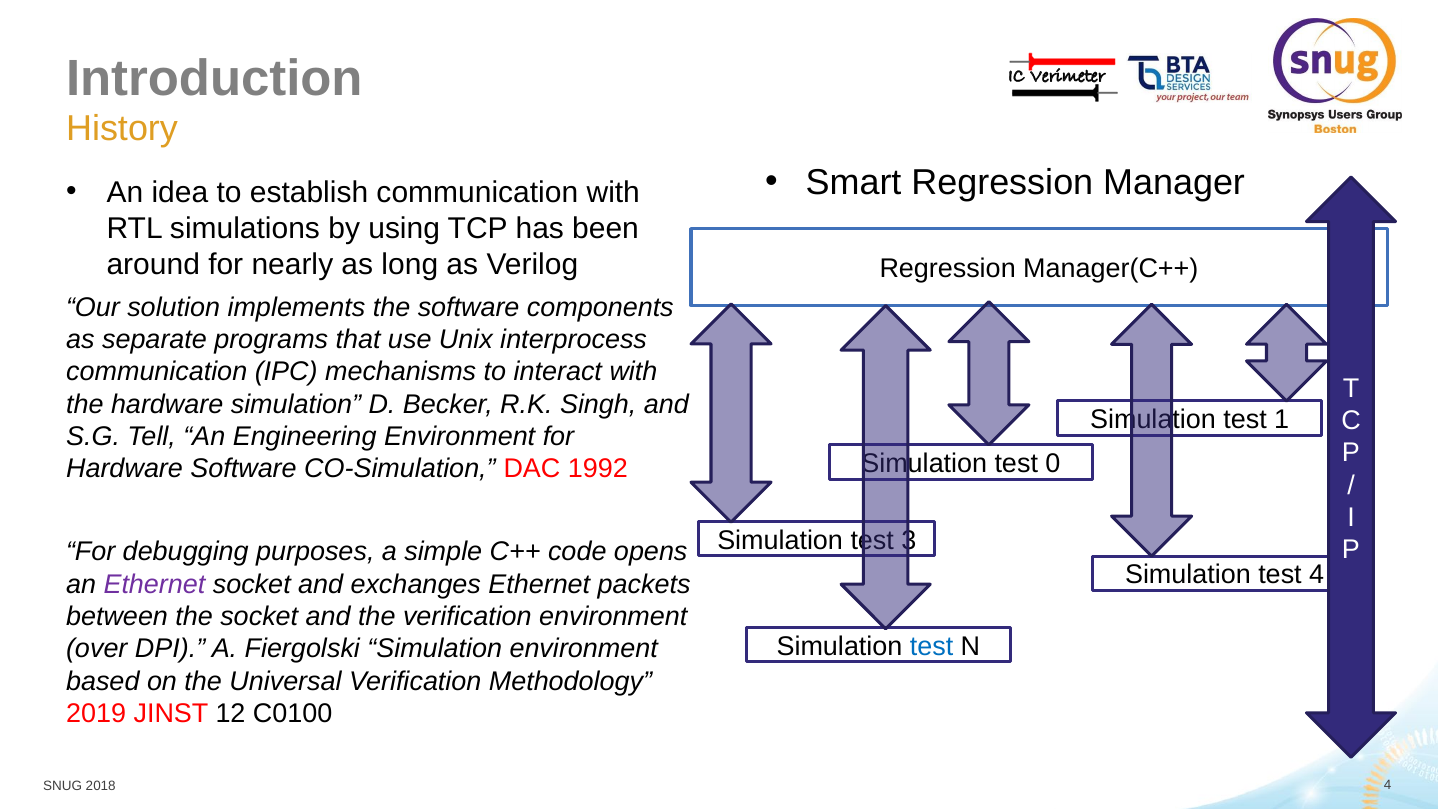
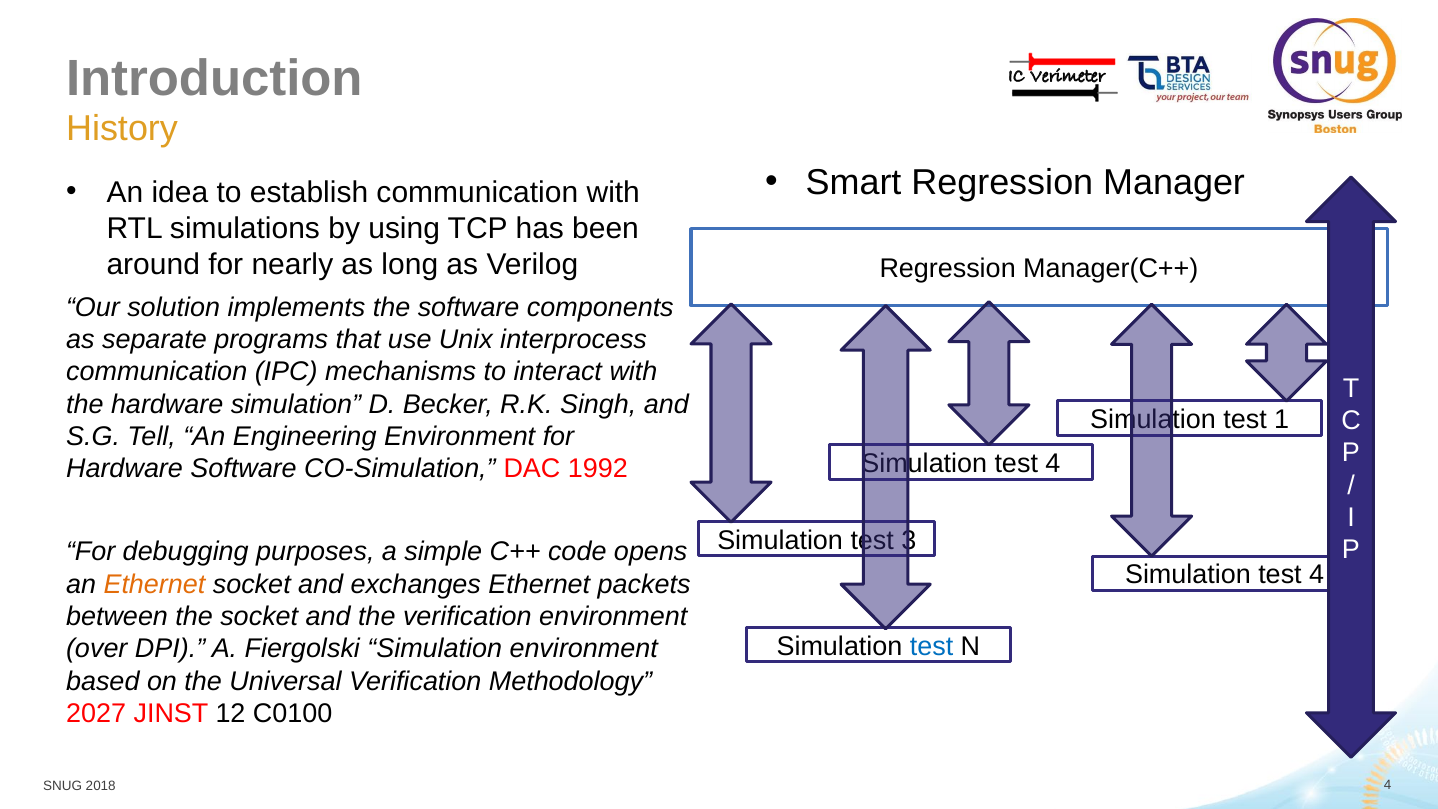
0 at (1053, 464): 0 -> 4
Ethernet at (154, 584) colour: purple -> orange
2019: 2019 -> 2027
